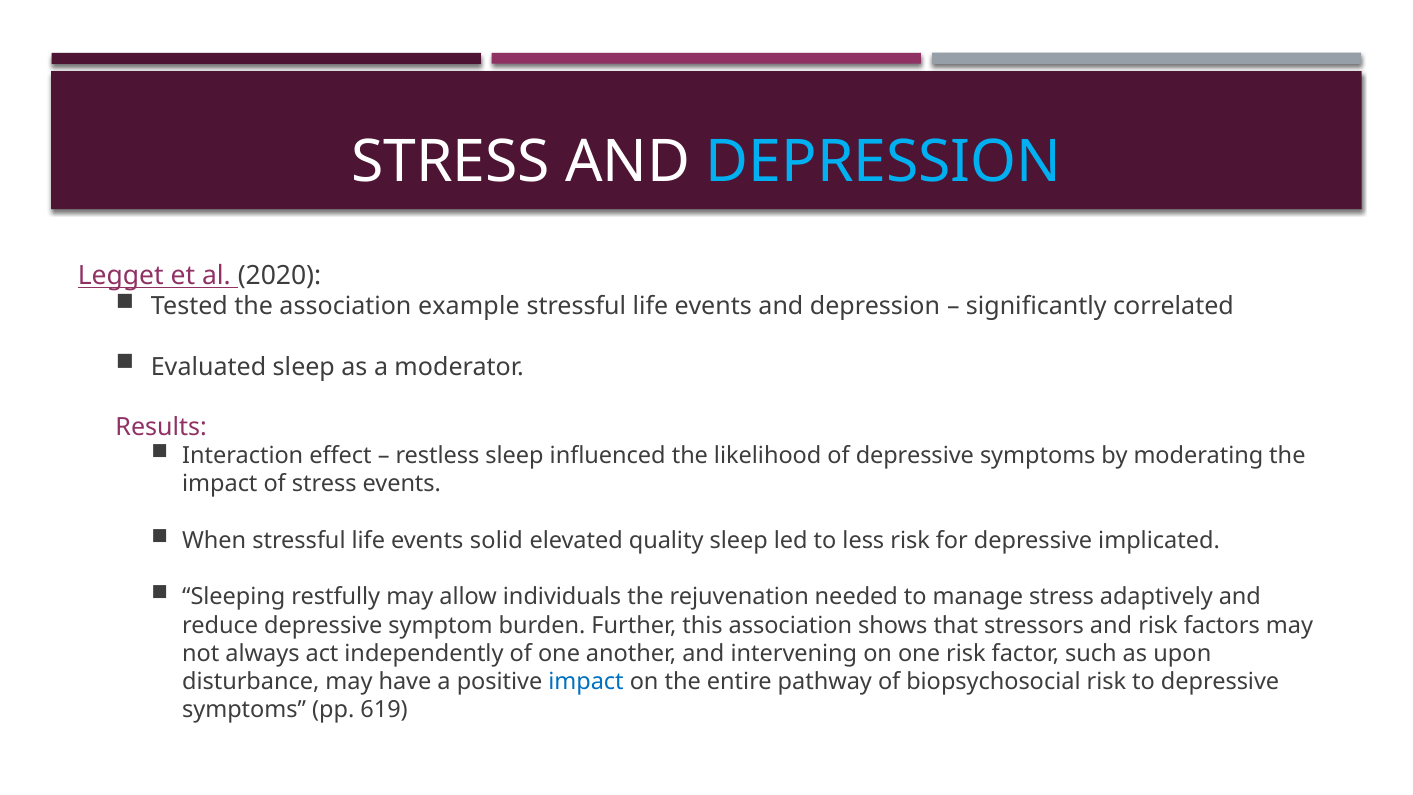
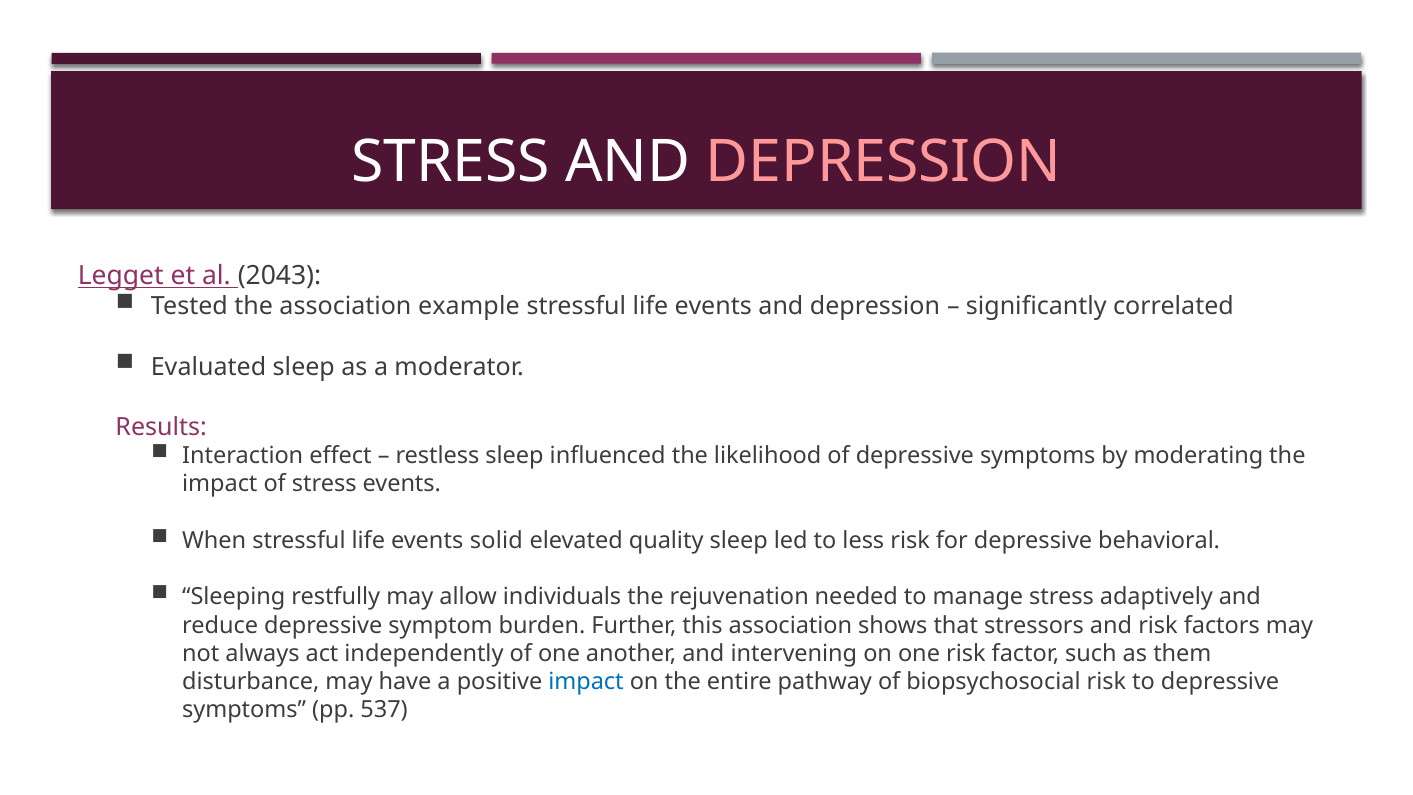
DEPRESSION at (884, 162) colour: light blue -> pink
2020: 2020 -> 2043
implicated: implicated -> behavioral
upon: upon -> them
619: 619 -> 537
